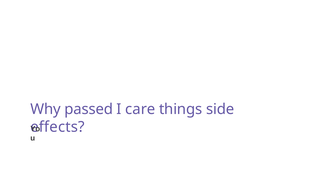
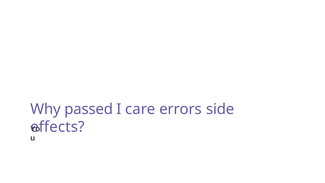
things: things -> errors
